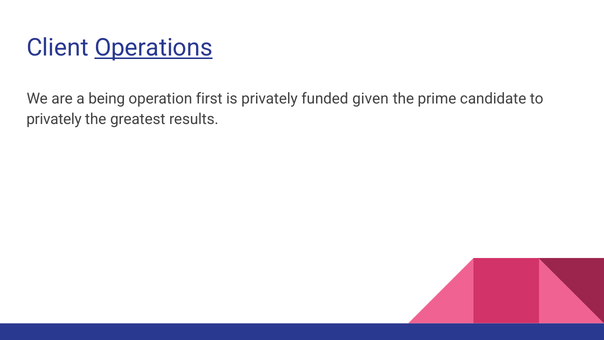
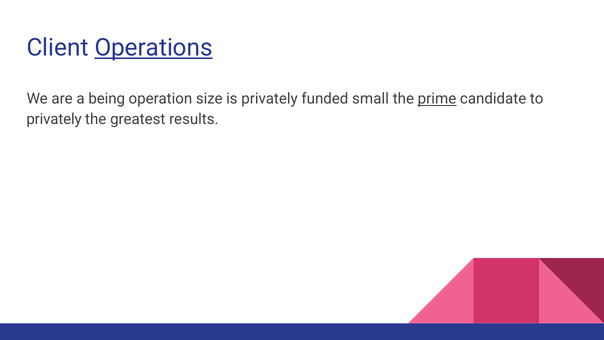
first: first -> size
given: given -> small
prime underline: none -> present
